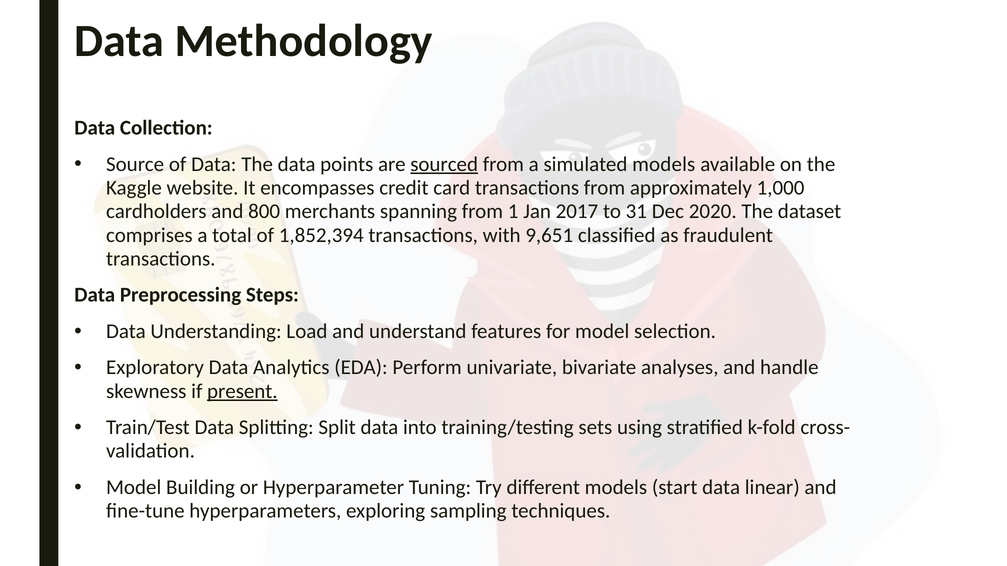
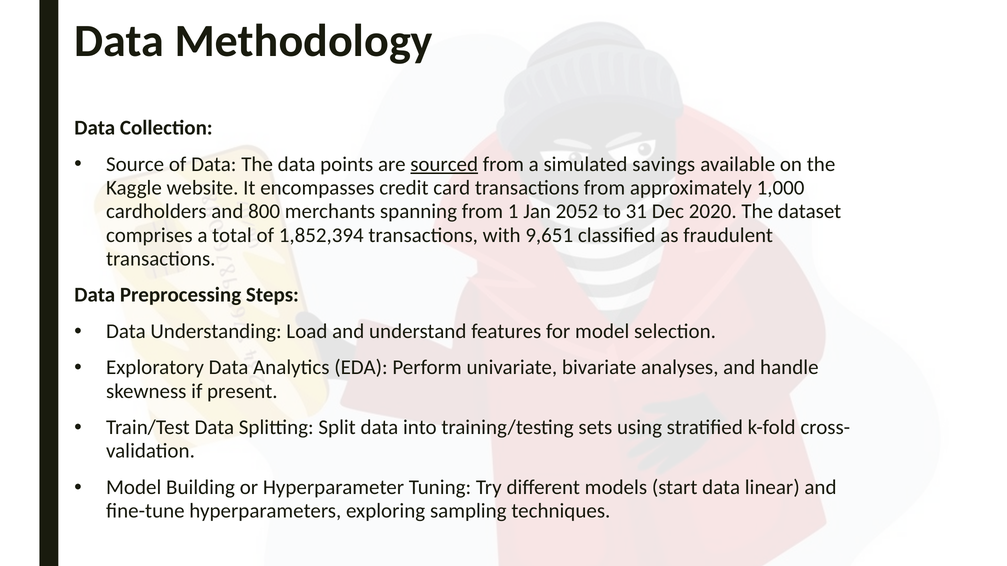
simulated models: models -> savings
2017: 2017 -> 2052
present underline: present -> none
